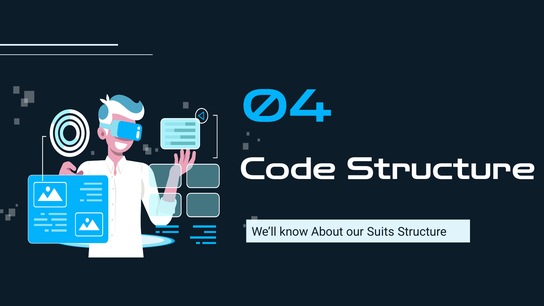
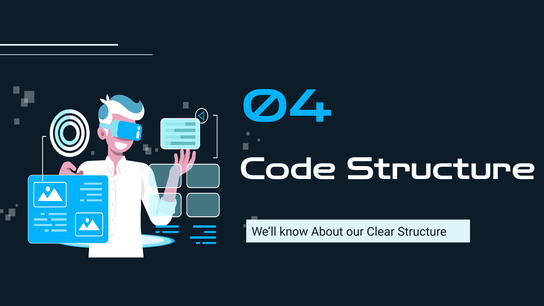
Suits: Suits -> Clear
